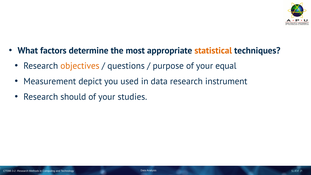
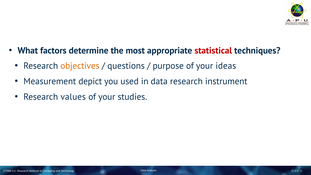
statistical colour: orange -> red
equal: equal -> ideas
should: should -> values
